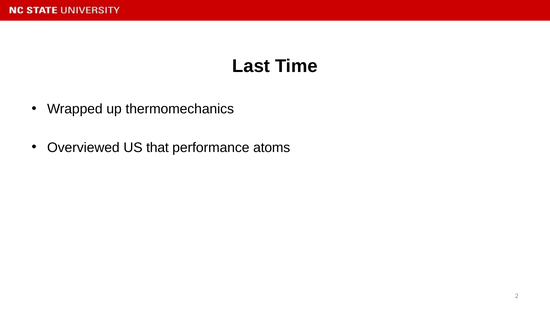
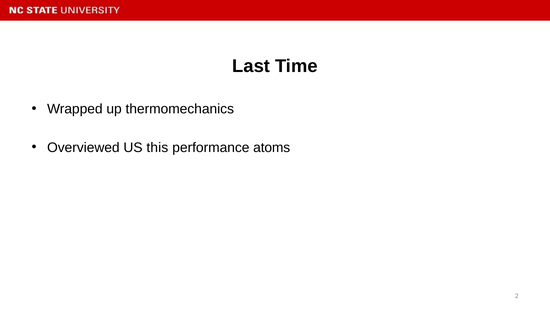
that: that -> this
